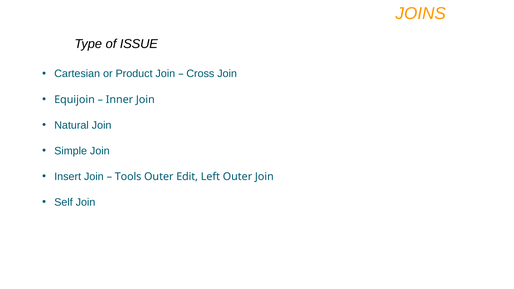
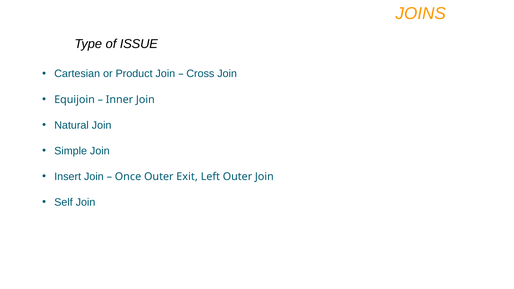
Tools: Tools -> Once
Edit: Edit -> Exit
